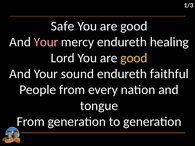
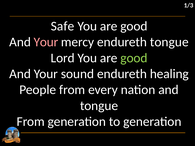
endureth healing: healing -> tongue
good at (134, 58) colour: yellow -> light green
faithful: faithful -> healing
